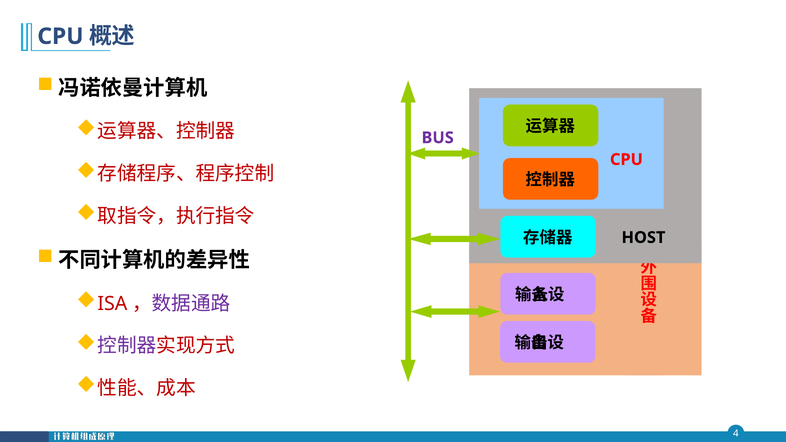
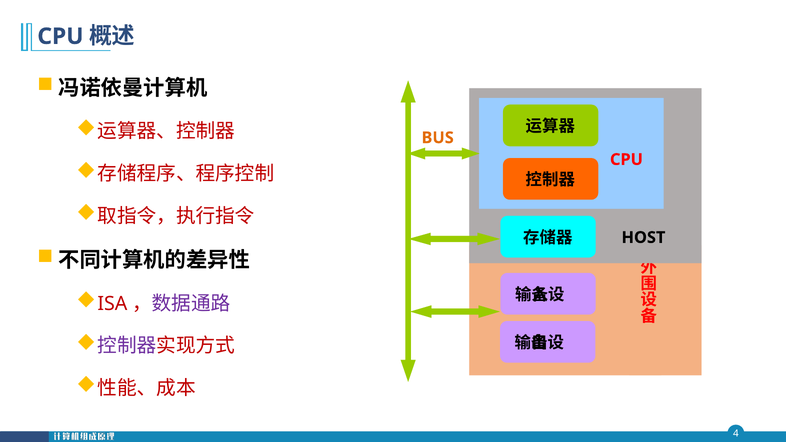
BUS colour: purple -> orange
